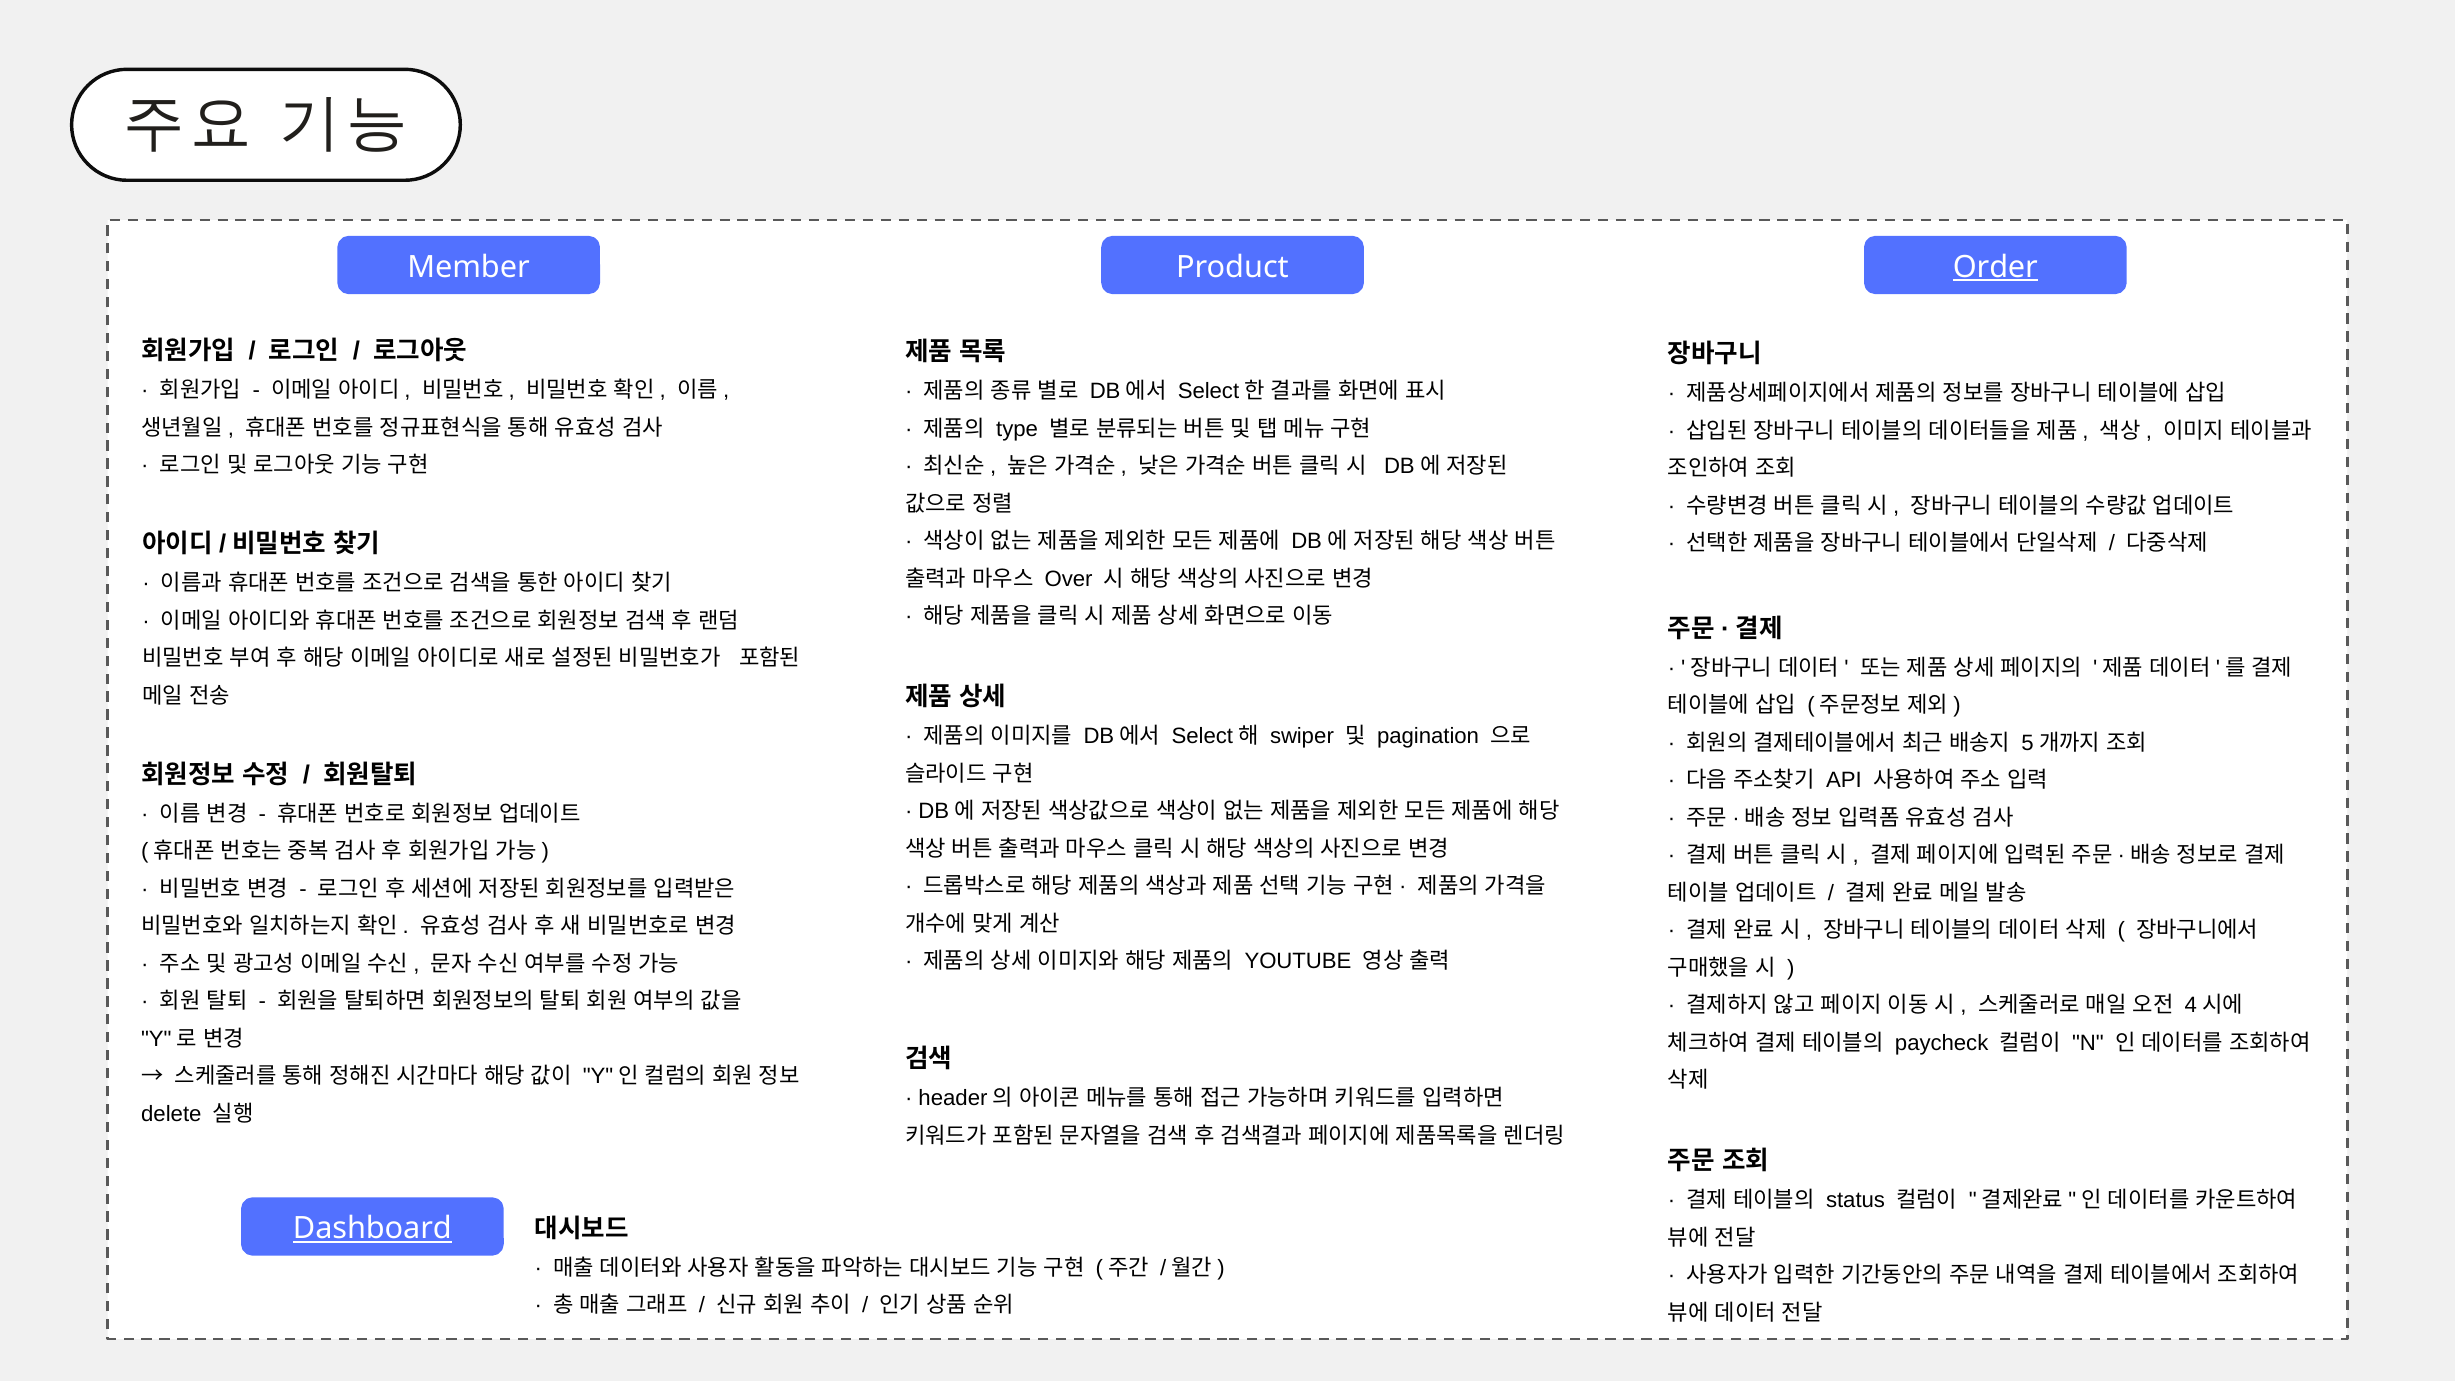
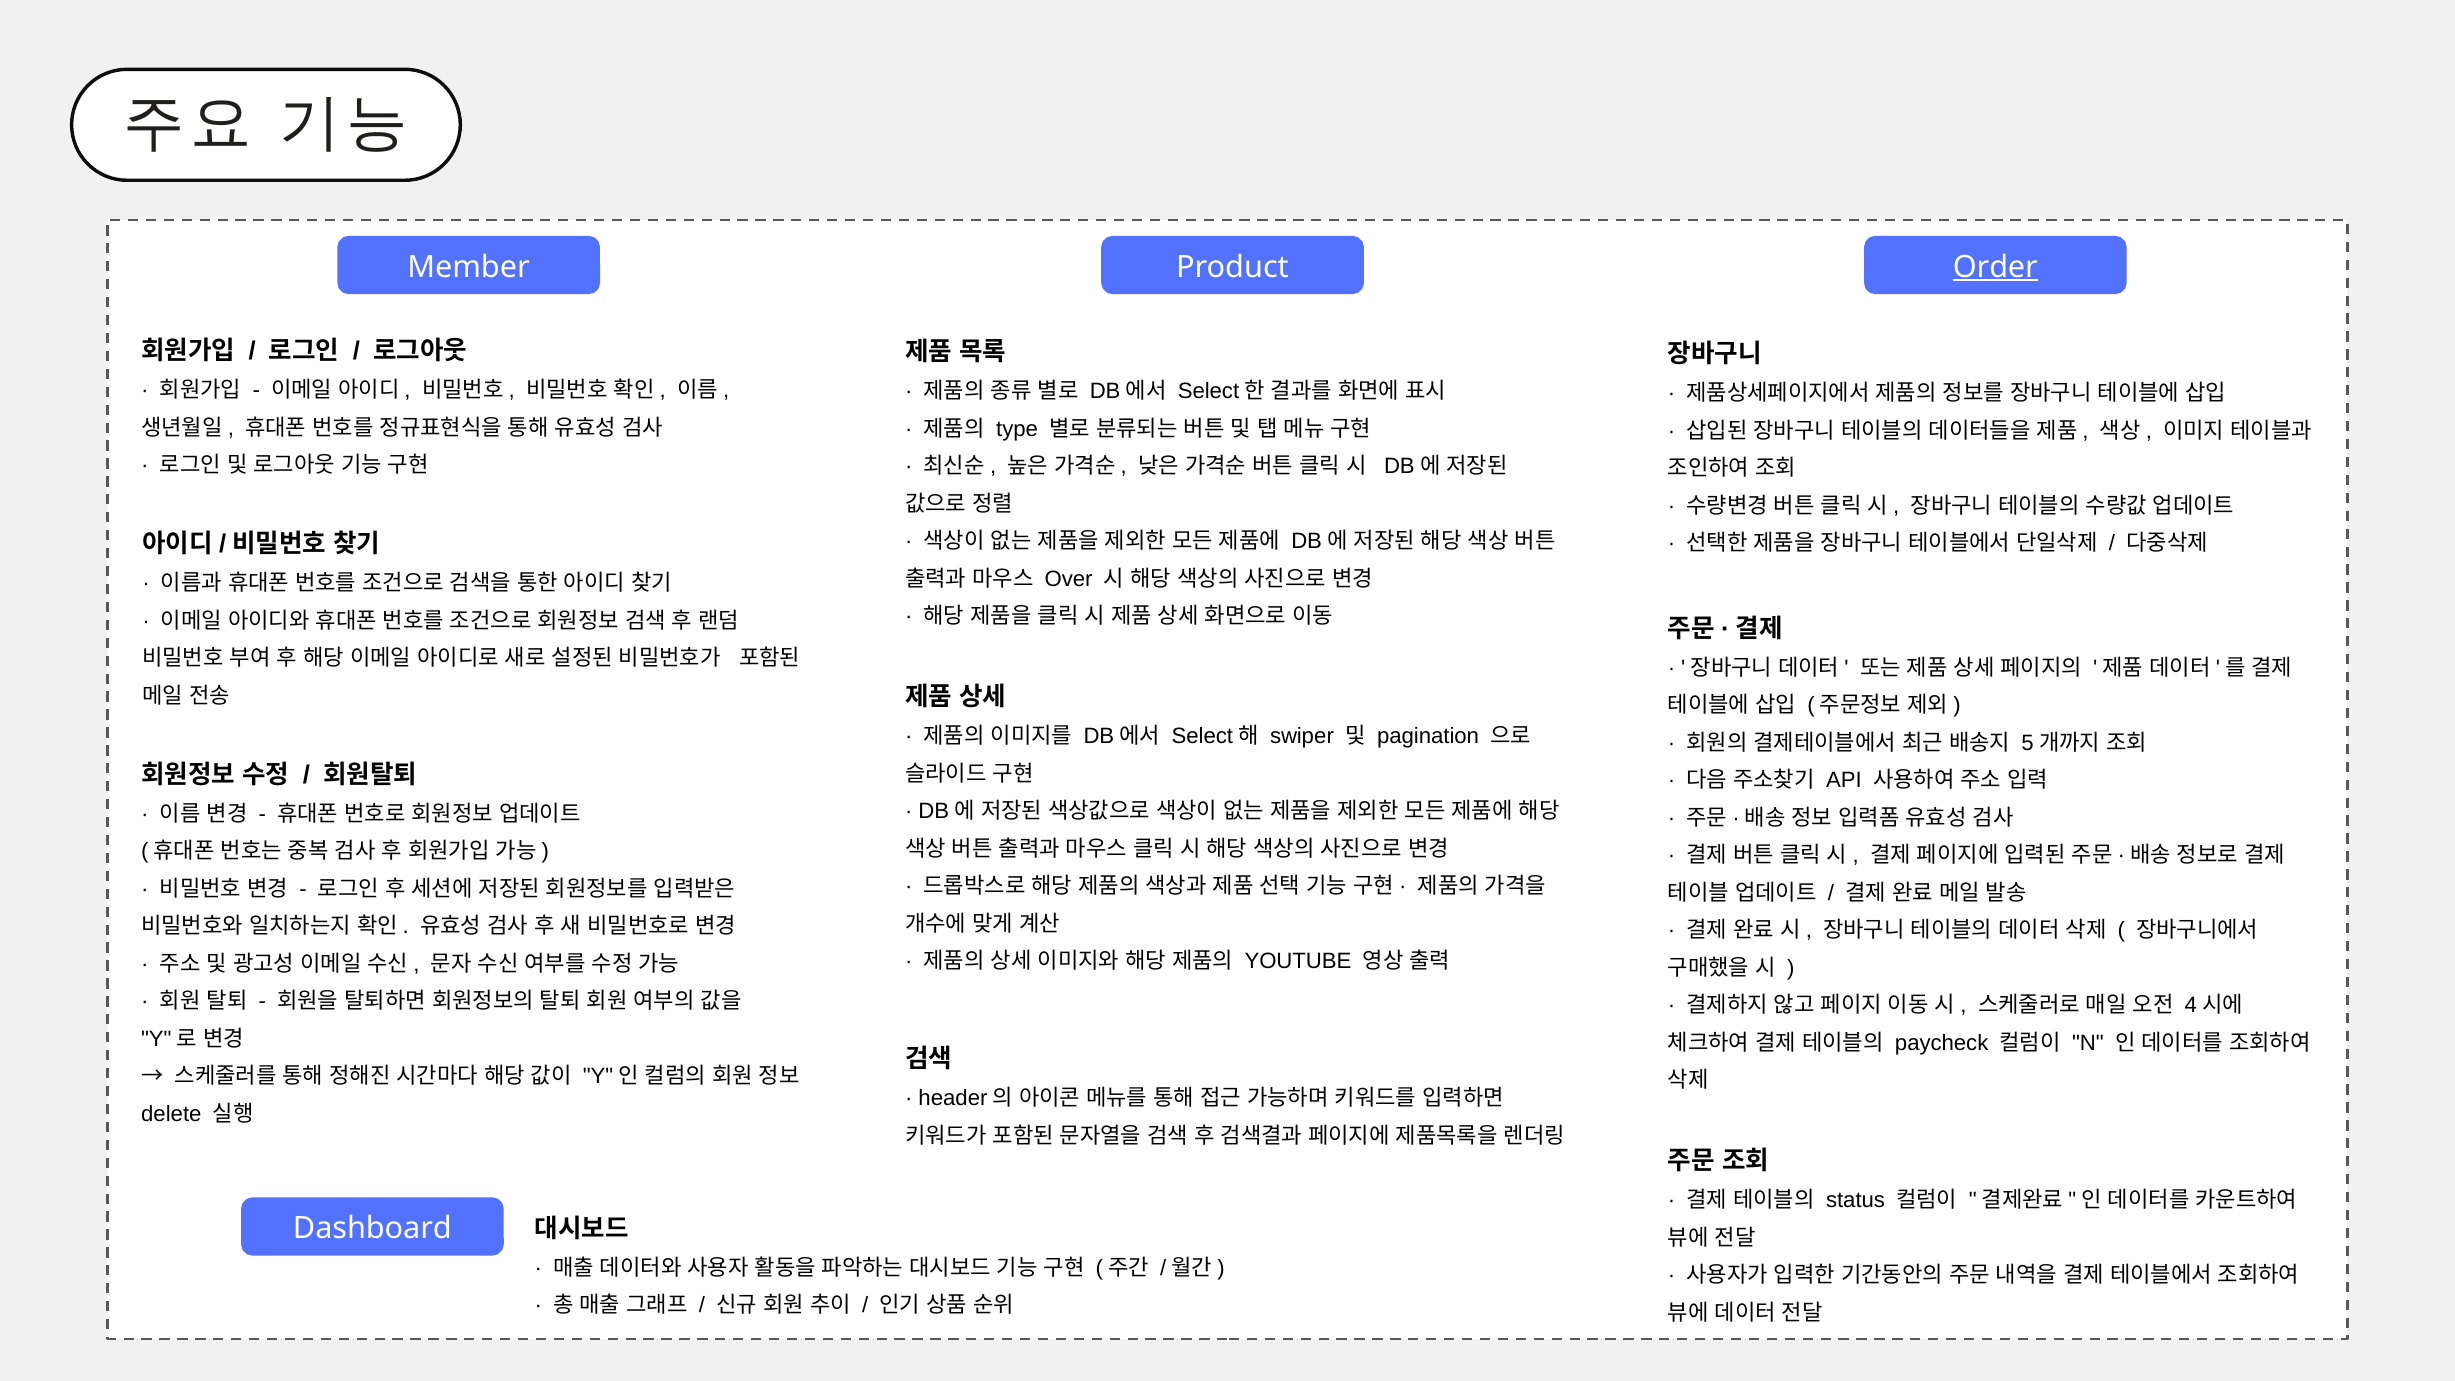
Dashboard underline: present -> none
